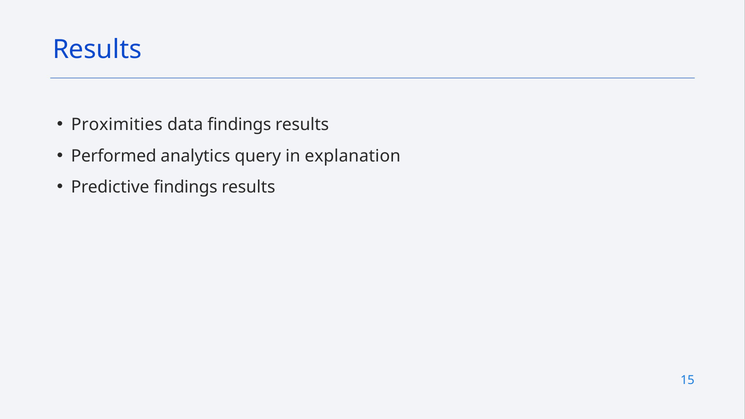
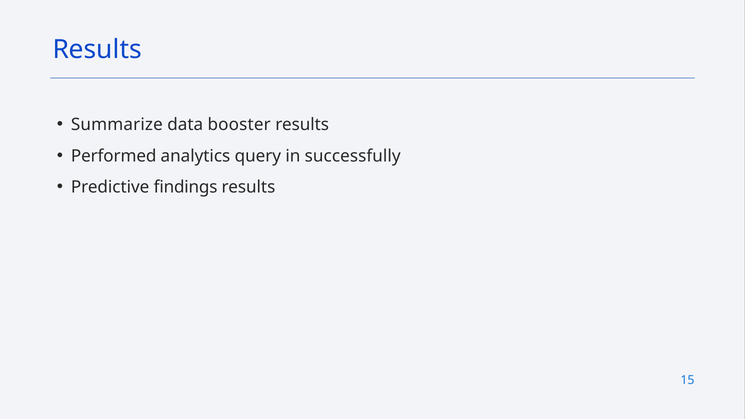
Proximities: Proximities -> Summarize
data findings: findings -> booster
explanation: explanation -> successfully
